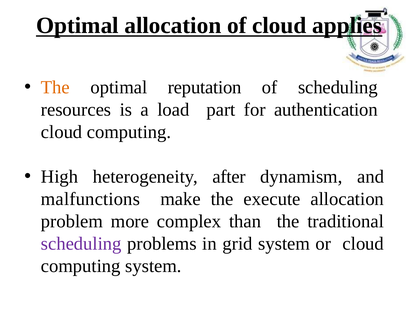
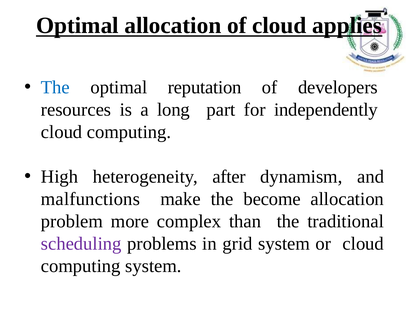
The at (55, 87) colour: orange -> blue
of scheduling: scheduling -> developers
load: load -> long
authentication: authentication -> independently
execute: execute -> become
